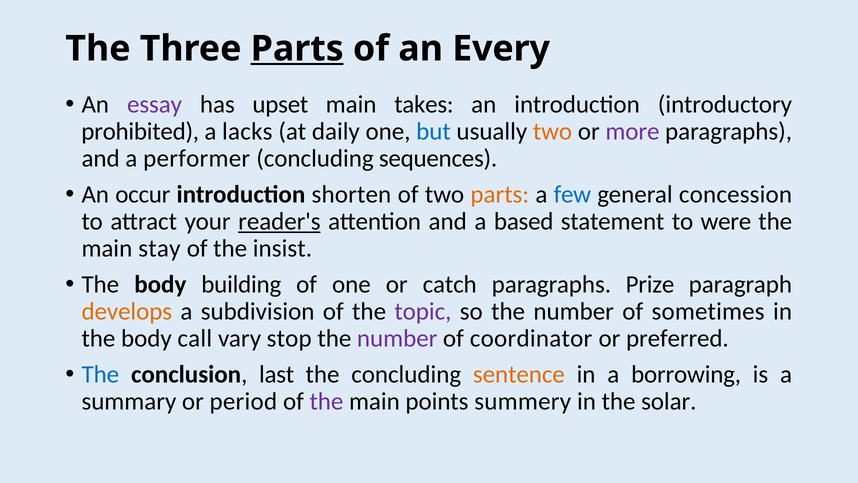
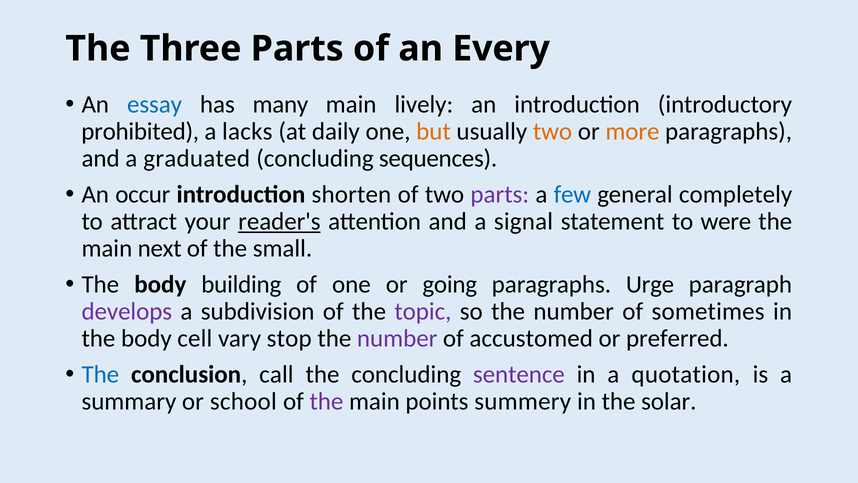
Parts at (297, 49) underline: present -> none
essay colour: purple -> blue
upset: upset -> many
takes: takes -> lively
but colour: blue -> orange
more colour: purple -> orange
performer: performer -> graduated
parts at (500, 194) colour: orange -> purple
concession: concession -> completely
based: based -> signal
stay: stay -> next
insist: insist -> small
catch: catch -> going
Prize: Prize -> Urge
develops colour: orange -> purple
call: call -> cell
coordinator: coordinator -> accustomed
last: last -> call
sentence colour: orange -> purple
borrowing: borrowing -> quotation
period: period -> school
